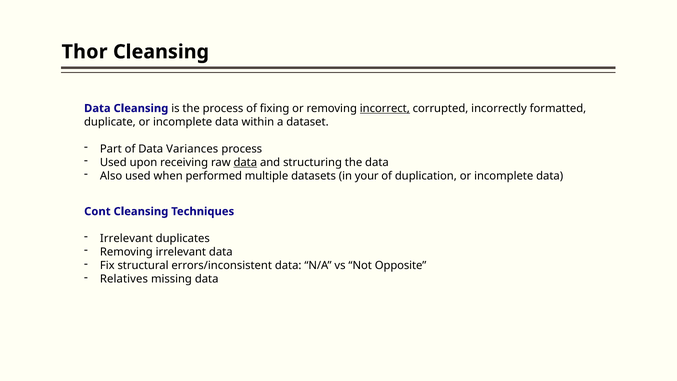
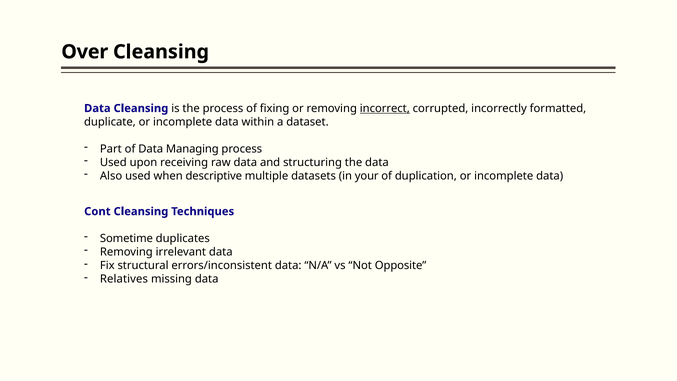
Thor: Thor -> Over
Variances: Variances -> Managing
data at (245, 162) underline: present -> none
performed: performed -> descriptive
Irrelevant at (126, 238): Irrelevant -> Sometime
